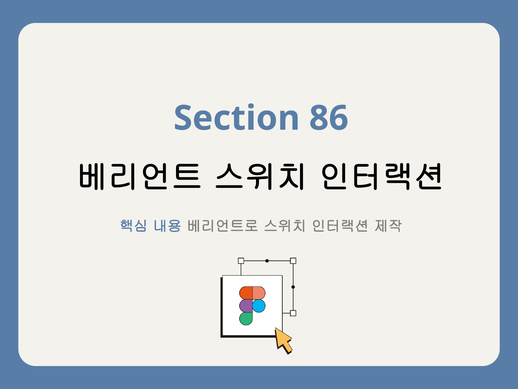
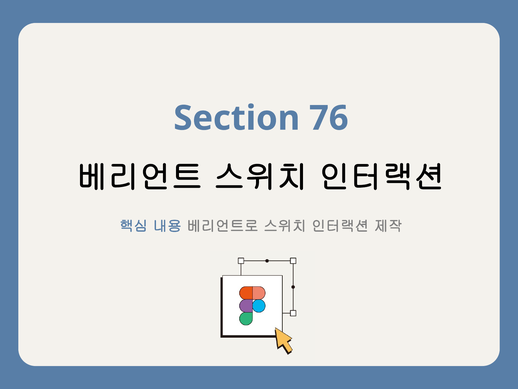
86: 86 -> 76
